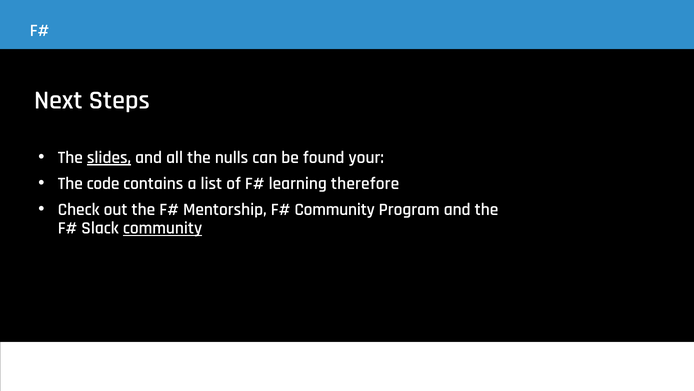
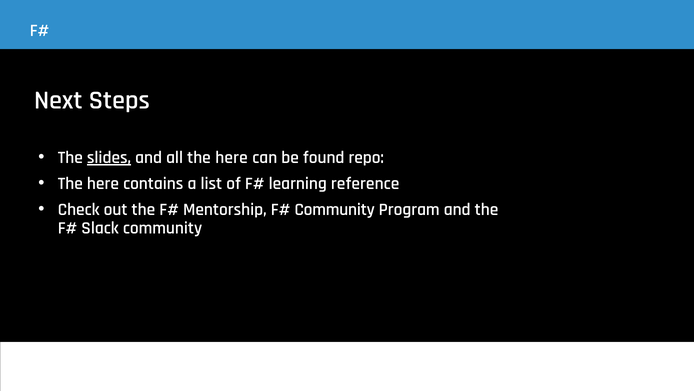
all the nulls: nulls -> here
your: your -> repo
code at (103, 183): code -> here
therefore: therefore -> reference
community at (163, 228) underline: present -> none
